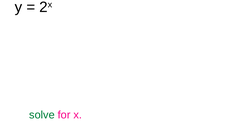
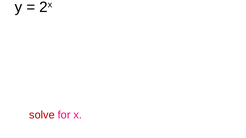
solve colour: green -> red
